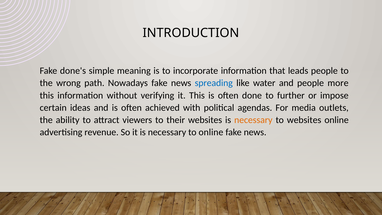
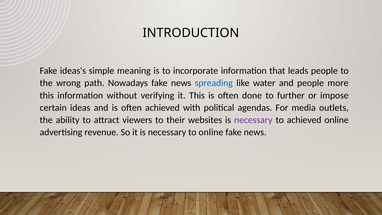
done's: done's -> ideas's
necessary at (253, 120) colour: orange -> purple
to websites: websites -> achieved
